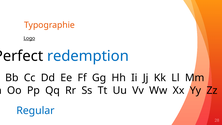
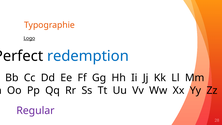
Regular colour: blue -> purple
